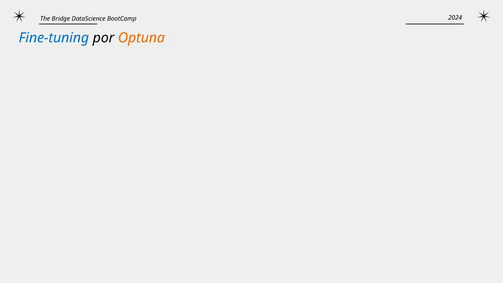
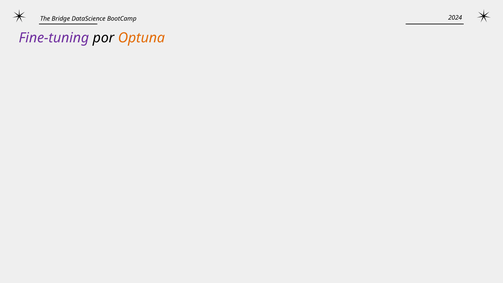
Fine-tuning colour: blue -> purple
